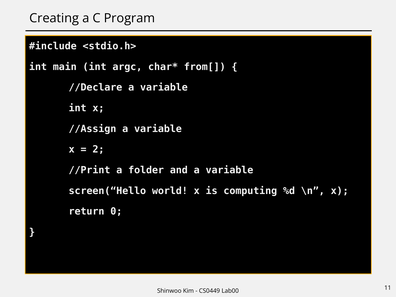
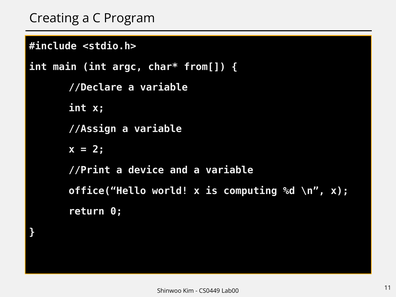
folder: folder -> device
screen(“Hello: screen(“Hello -> office(“Hello
